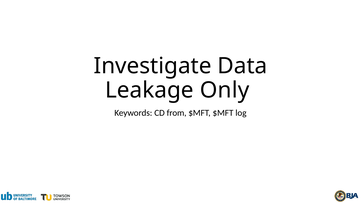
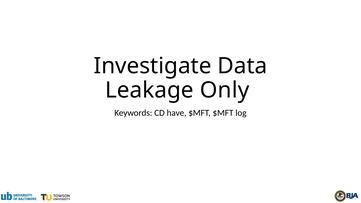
from: from -> have
